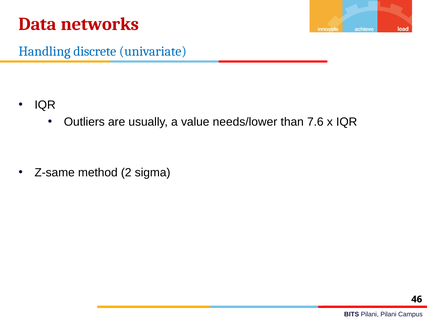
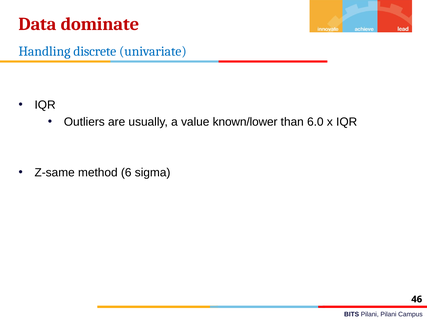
networks: networks -> dominate
needs/lower: needs/lower -> known/lower
7.6: 7.6 -> 6.0
2: 2 -> 6
